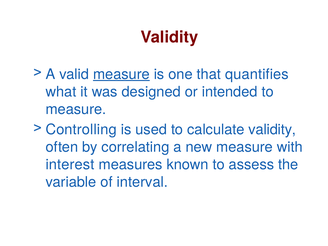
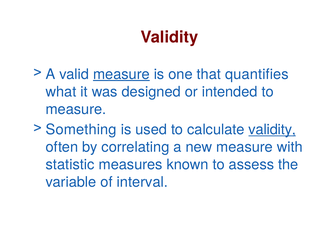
Controlling: Controlling -> Something
validity at (272, 130) underline: none -> present
interest: interest -> statistic
